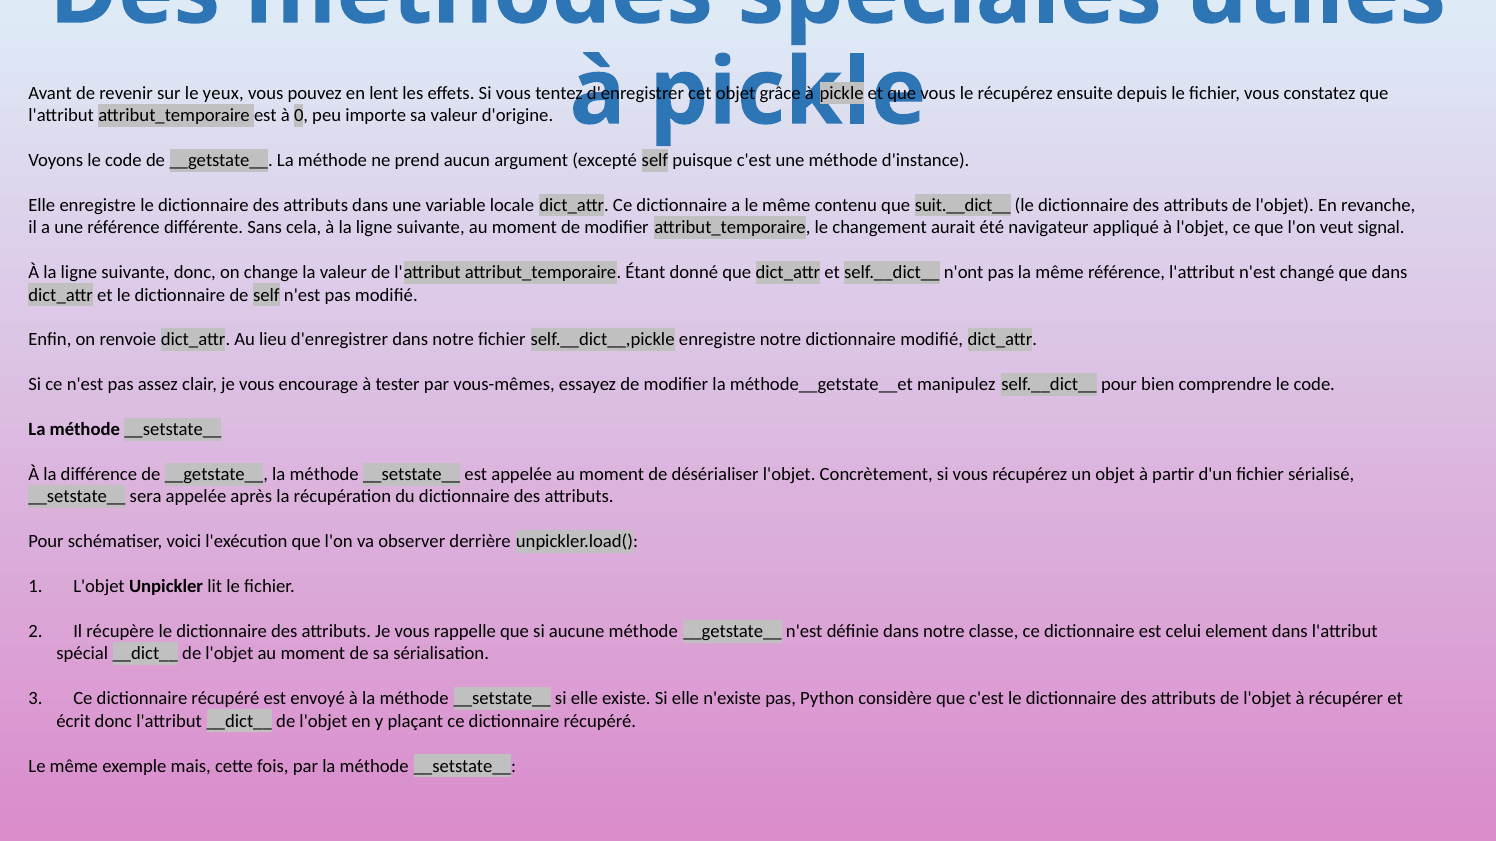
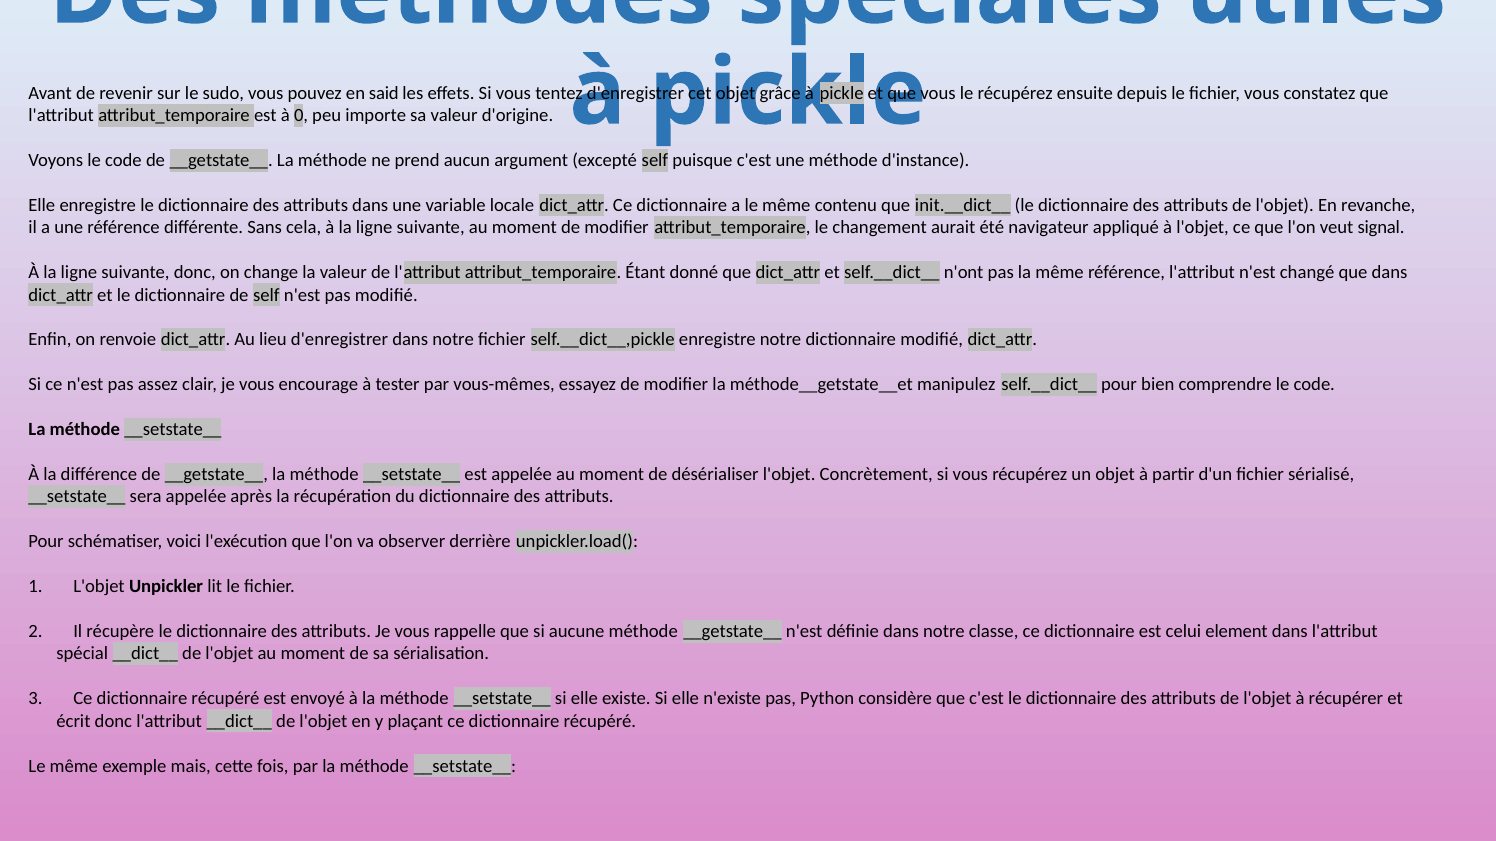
yeux: yeux -> sudo
lent: lent -> said
suit.__dict__: suit.__dict__ -> init.__dict__
